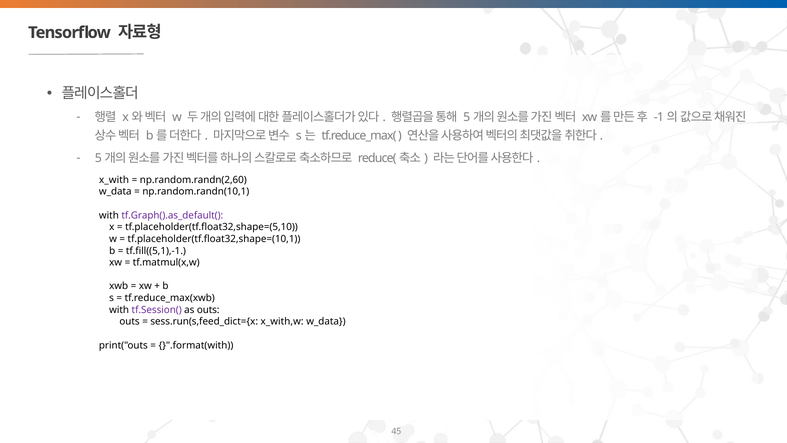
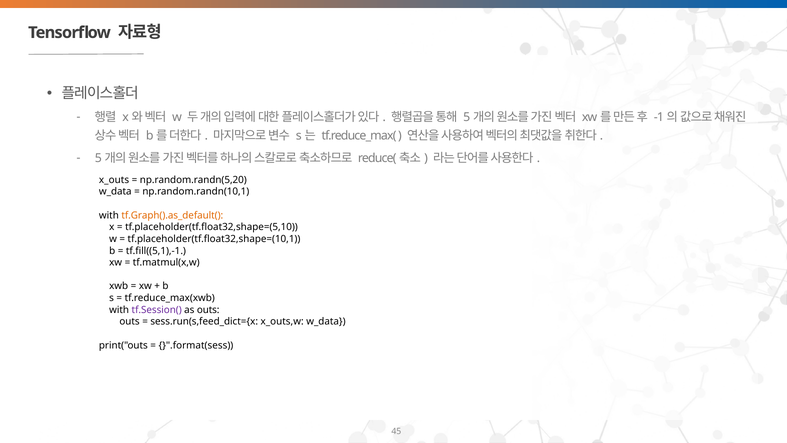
x_with: x_with -> x_outs
np.random.randn(2,60: np.random.randn(2,60 -> np.random.randn(5,20
tf.Graph().as_default( colour: purple -> orange
x_with,w: x_with,w -> x_outs,w
}".format(with: }".format(with -> }".format(sess
